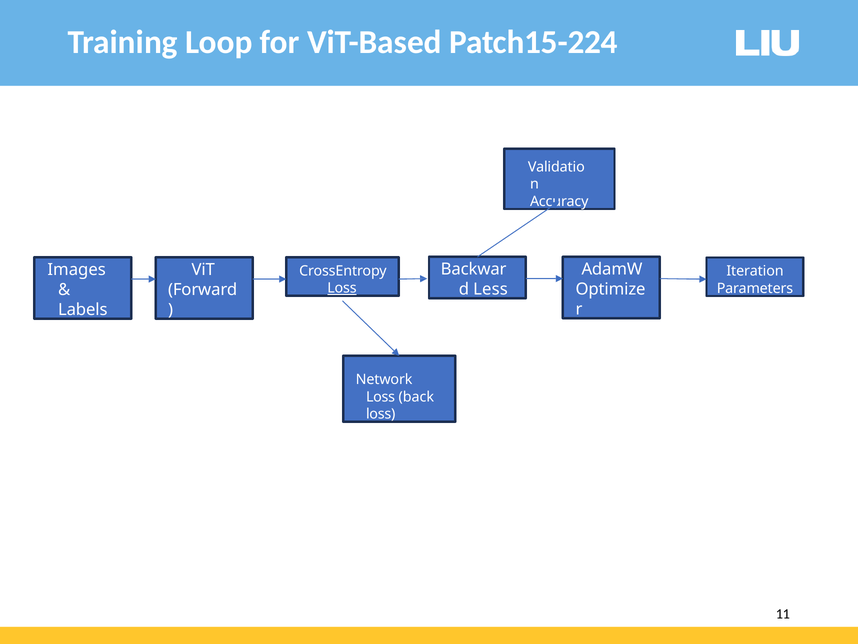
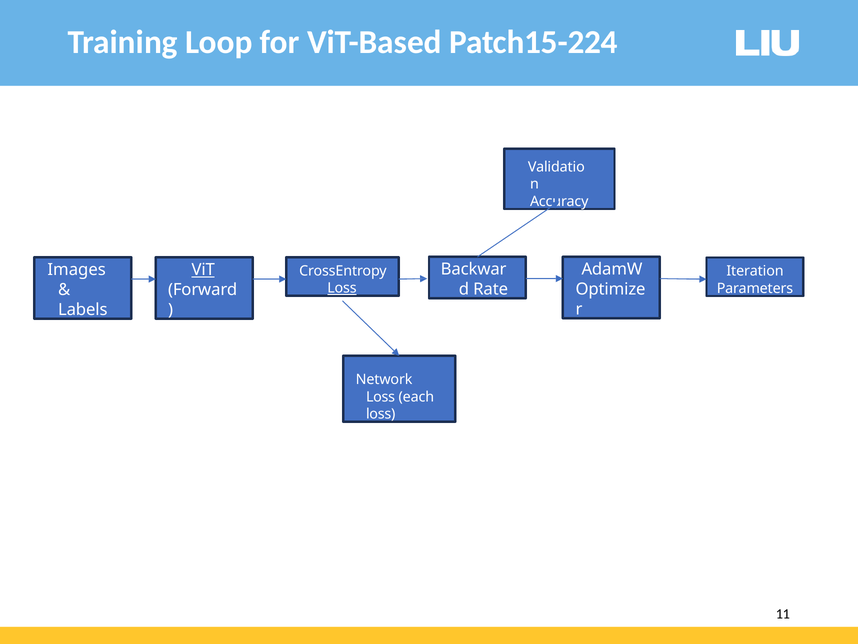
ViT underline: none -> present
Less: Less -> Rate
back: back -> each
